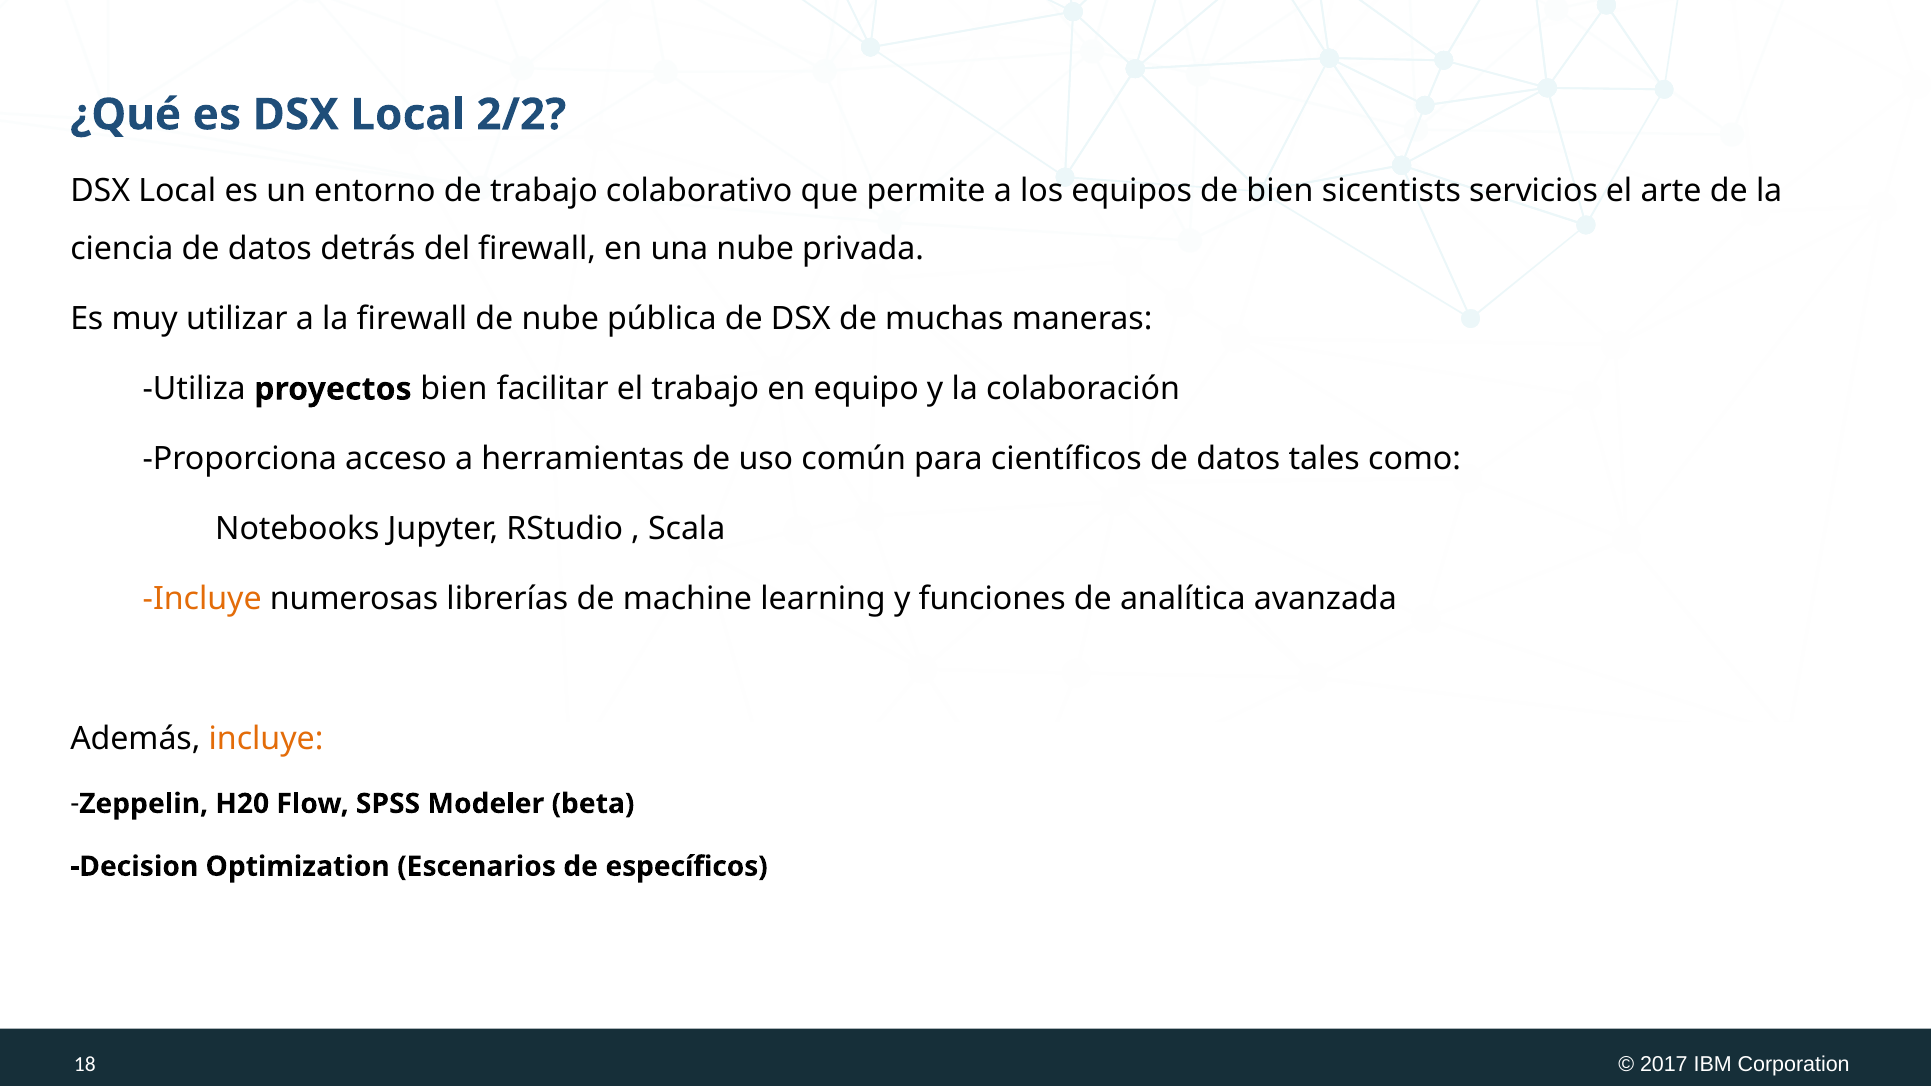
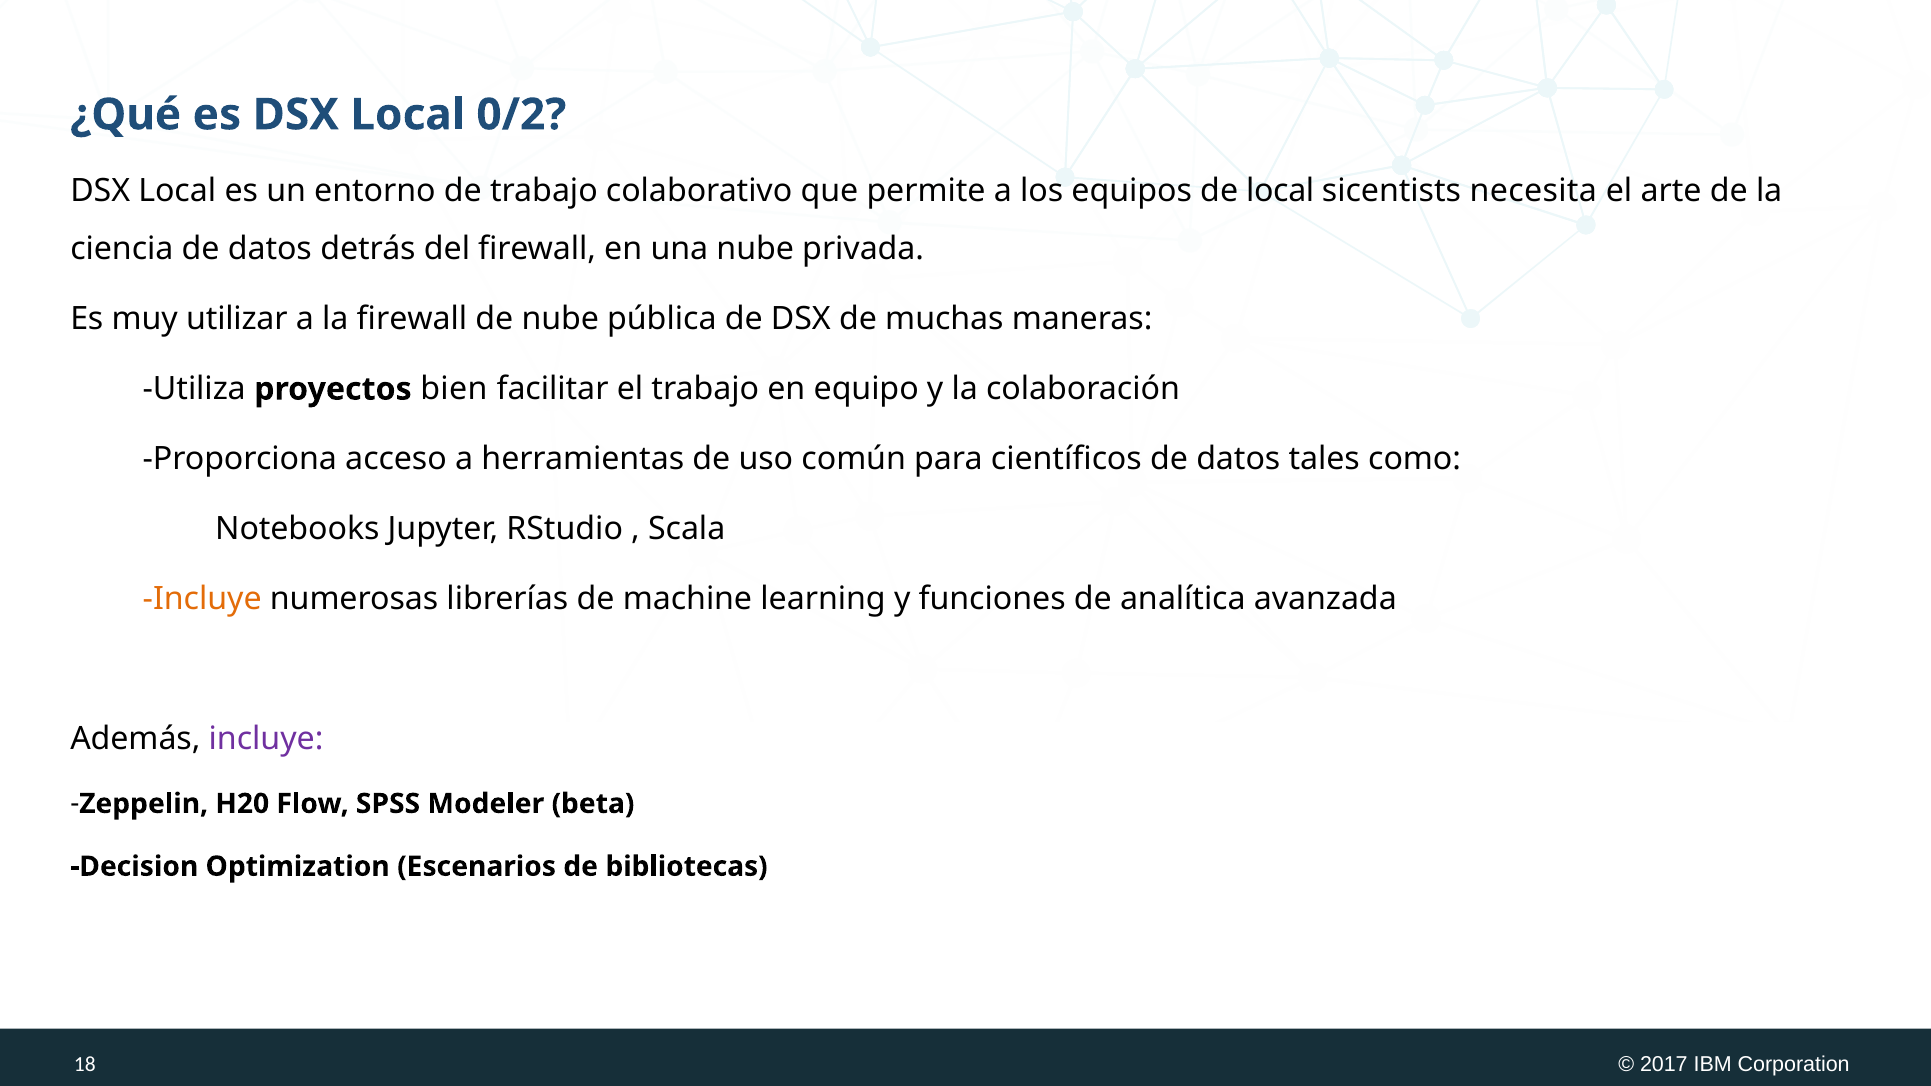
2/2: 2/2 -> 0/2
de bien: bien -> local
servicios: servicios -> necesita
incluye at (266, 739) colour: orange -> purple
específicos: específicos -> bibliotecas
